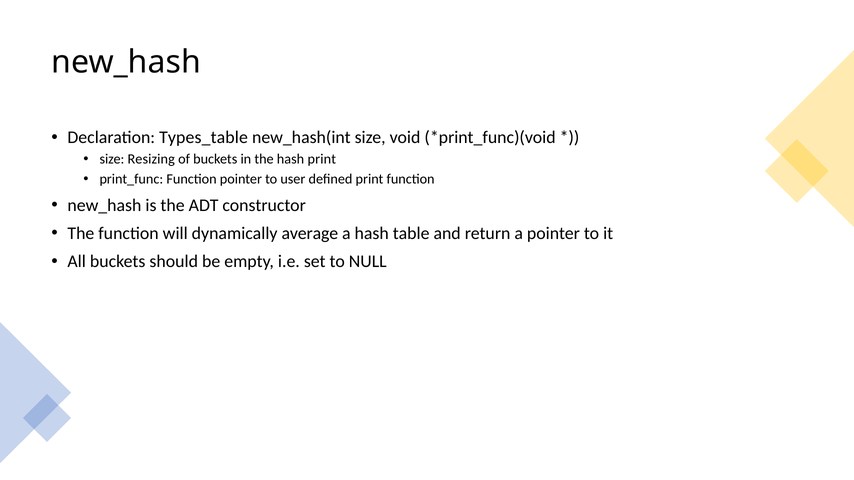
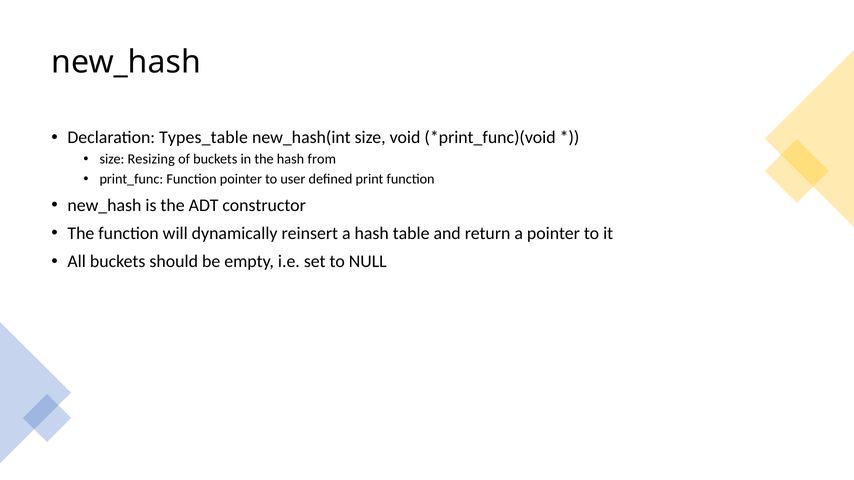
hash print: print -> from
average: average -> reinsert
